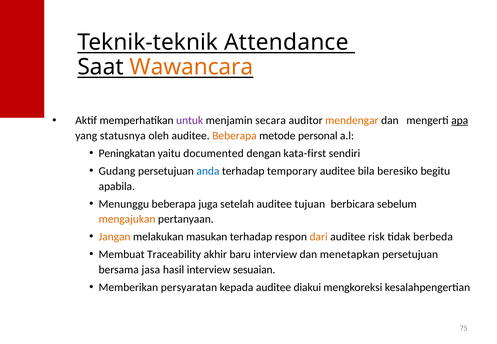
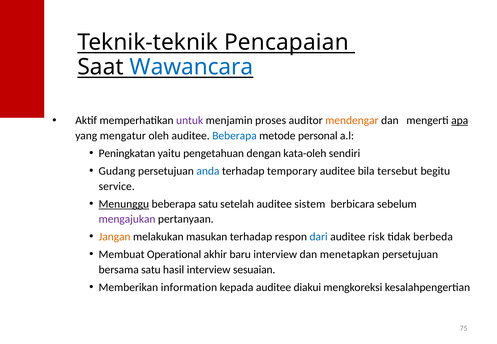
Attendance: Attendance -> Pencapaian
Wawancara colour: orange -> blue
secara: secara -> proses
statusnya: statusnya -> mengatur
Beberapa at (234, 136) colour: orange -> blue
documented: documented -> pengetahuan
kata-first: kata-first -> kata-oleh
beresiko: beresiko -> tersebut
apabila: apabila -> service
Menunggu underline: none -> present
beberapa juga: juga -> satu
tujuan: tujuan -> sistem
mengajukan colour: orange -> purple
dari colour: orange -> blue
Traceability: Traceability -> Operational
bersama jasa: jasa -> satu
persyaratan: persyaratan -> information
